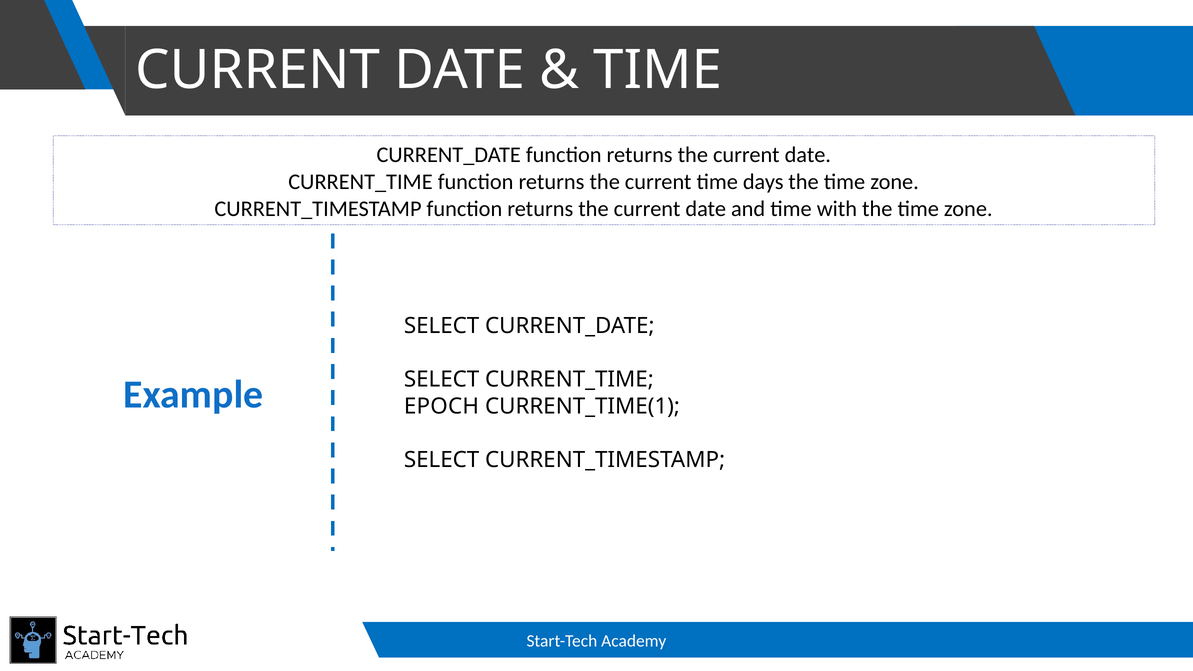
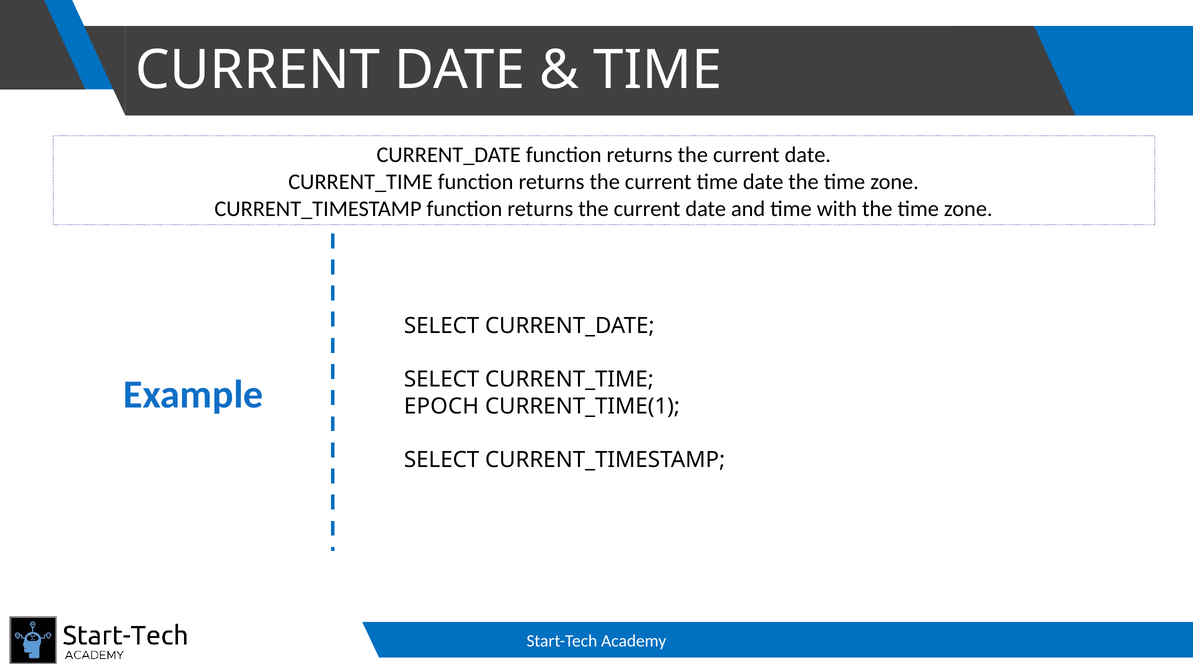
time days: days -> date
